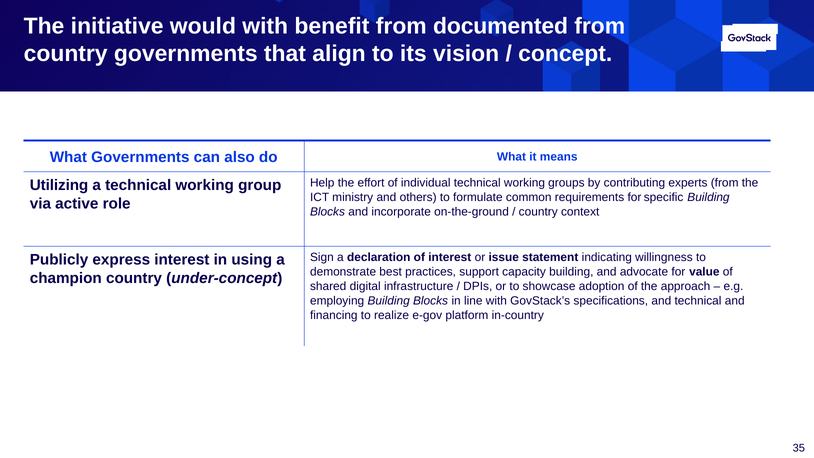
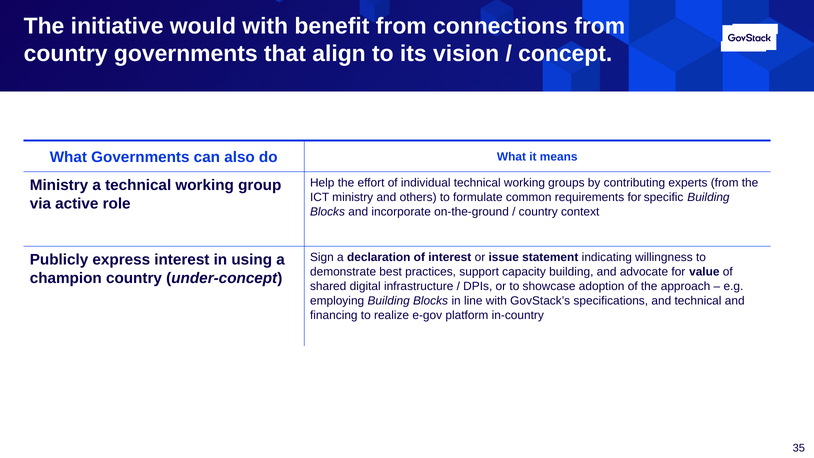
documented: documented -> connections
Utilizing at (59, 185): Utilizing -> Ministry
